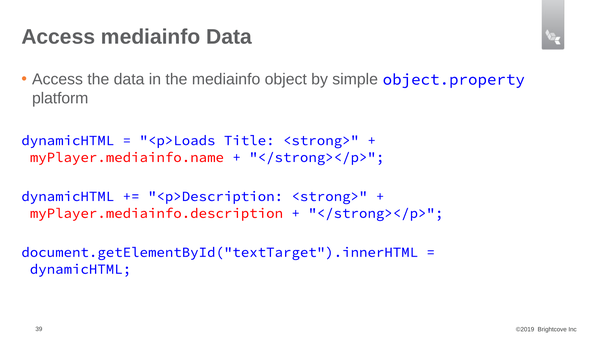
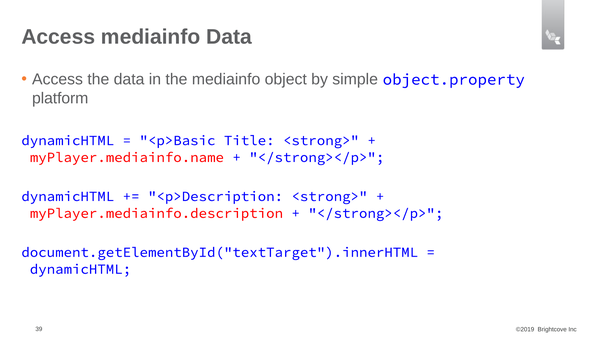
<p>Loads: <p>Loads -> <p>Basic
